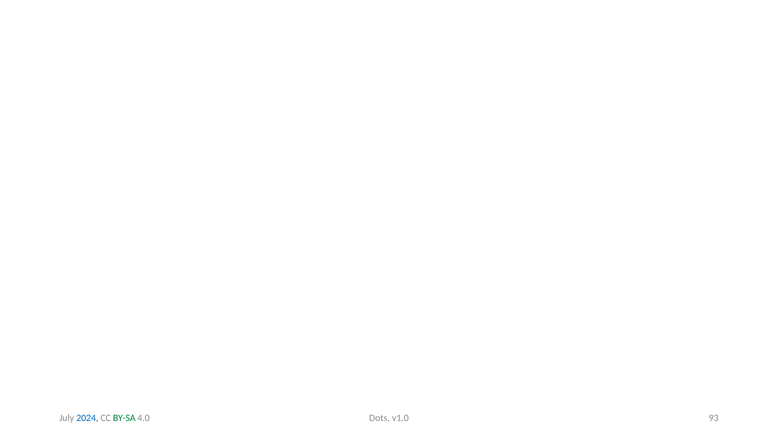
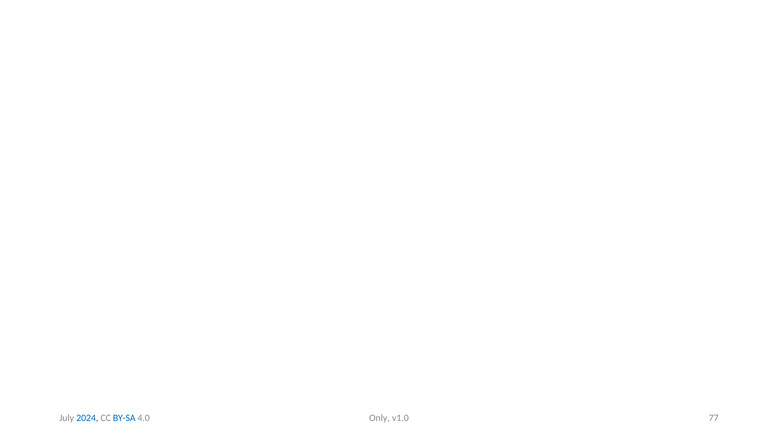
Dots: Dots -> Only
93: 93 -> 77
BY-SA colour: green -> blue
